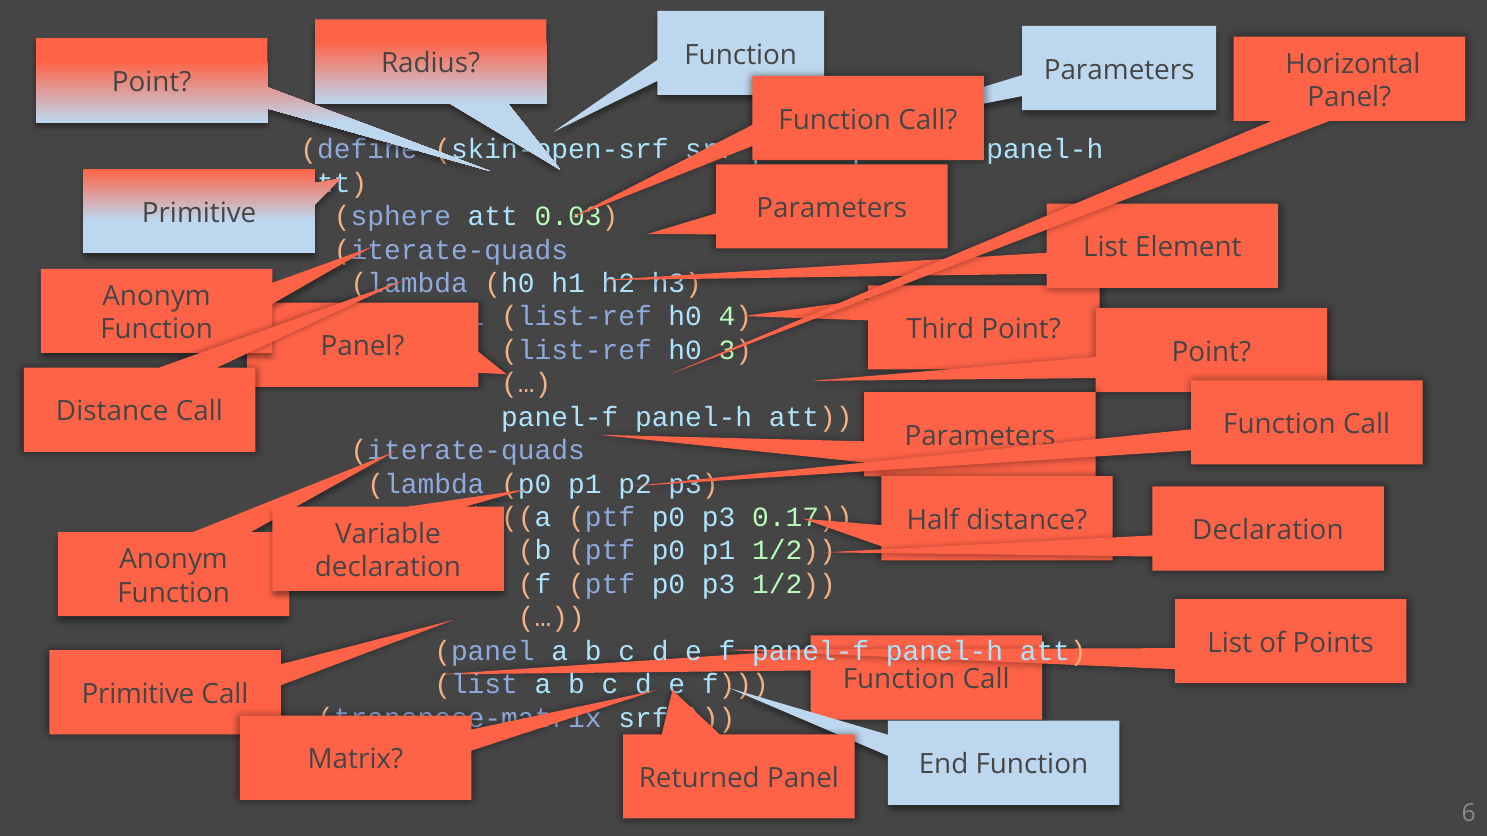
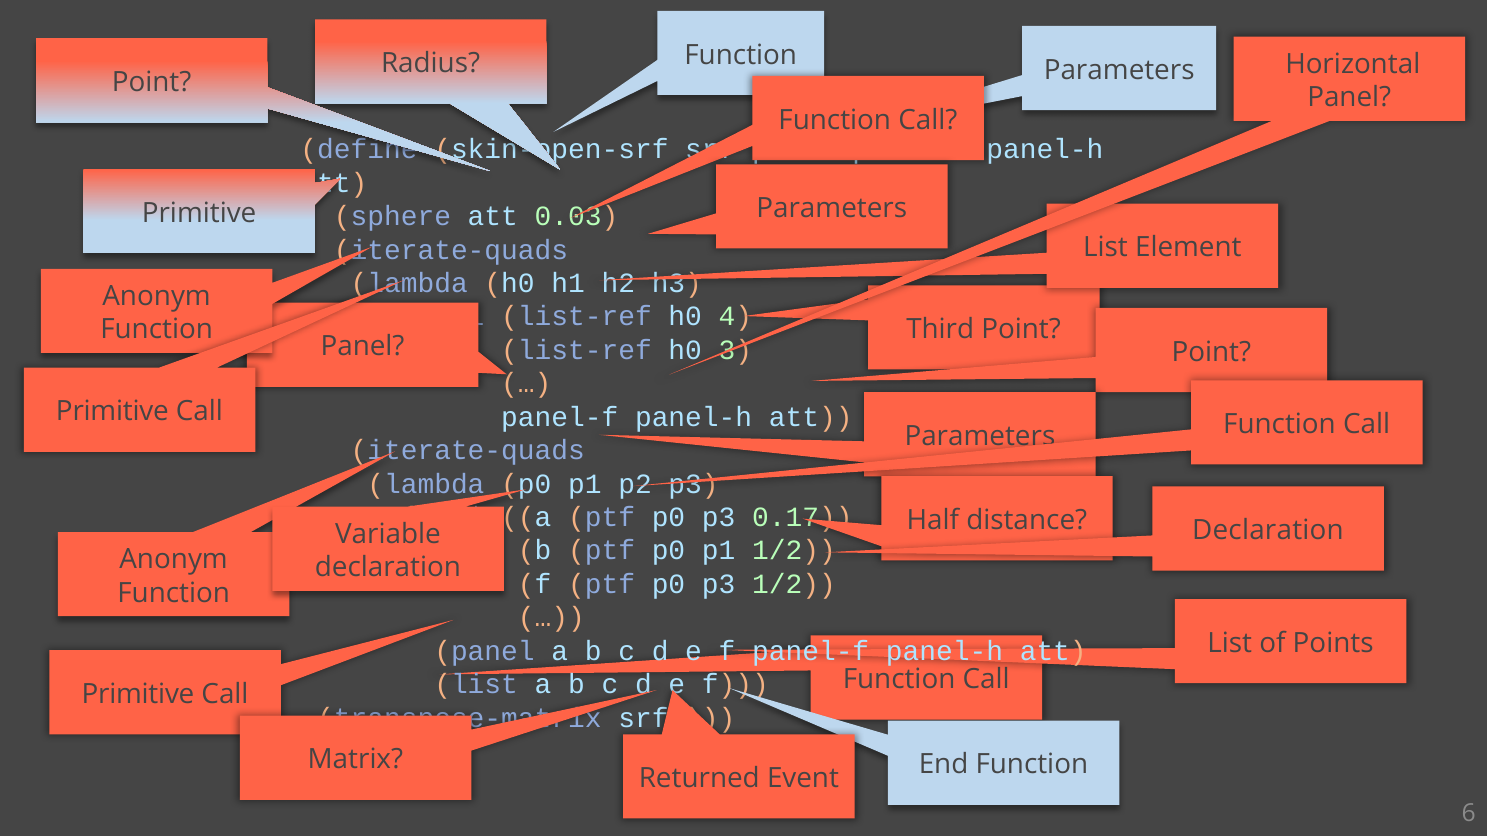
Distance at (112, 412): Distance -> Primitive
Returned Panel: Panel -> Event
